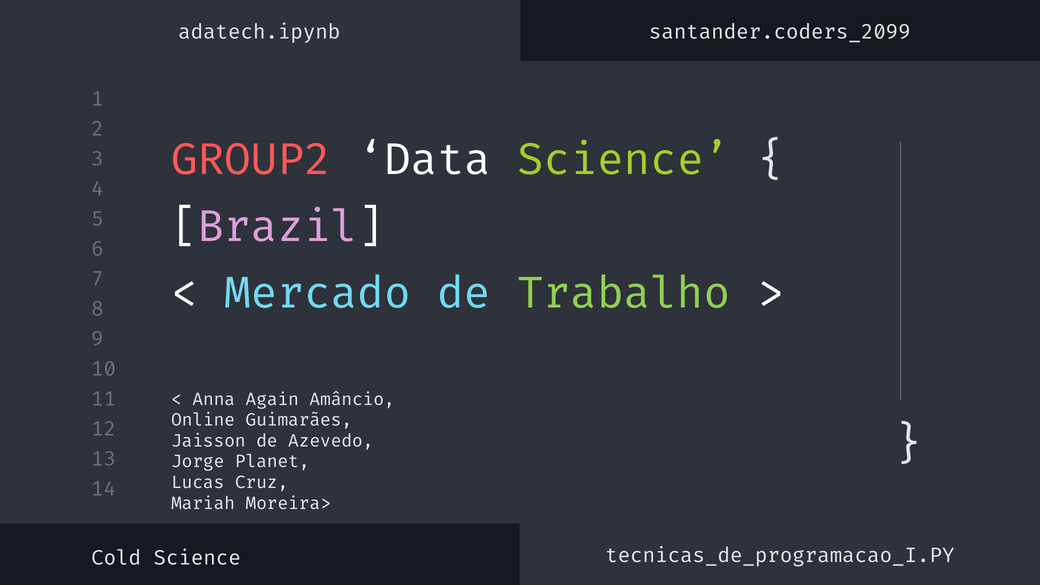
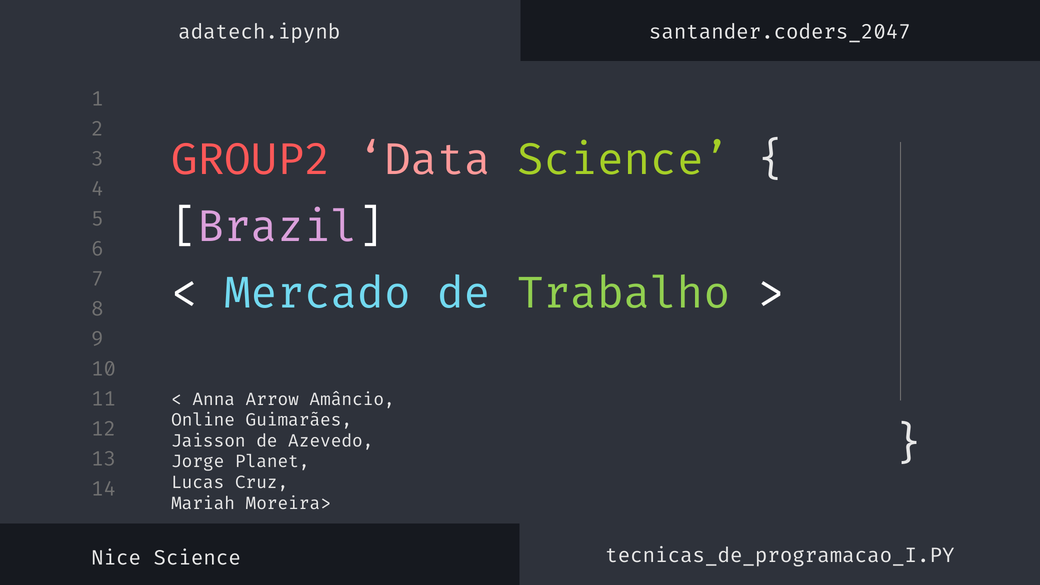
santander.coders_2099: santander.coders_2099 -> santander.coders_2047
Data colour: white -> pink
Again: Again -> Arrow
Cold: Cold -> Nice
